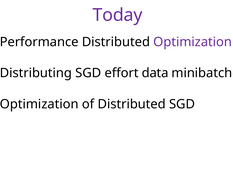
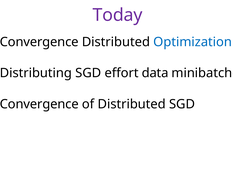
Performance at (39, 42): Performance -> Convergence
Optimization at (193, 42) colour: purple -> blue
Optimization at (39, 104): Optimization -> Convergence
